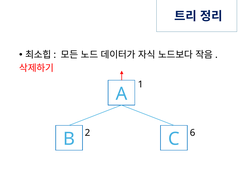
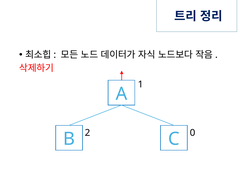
6: 6 -> 0
